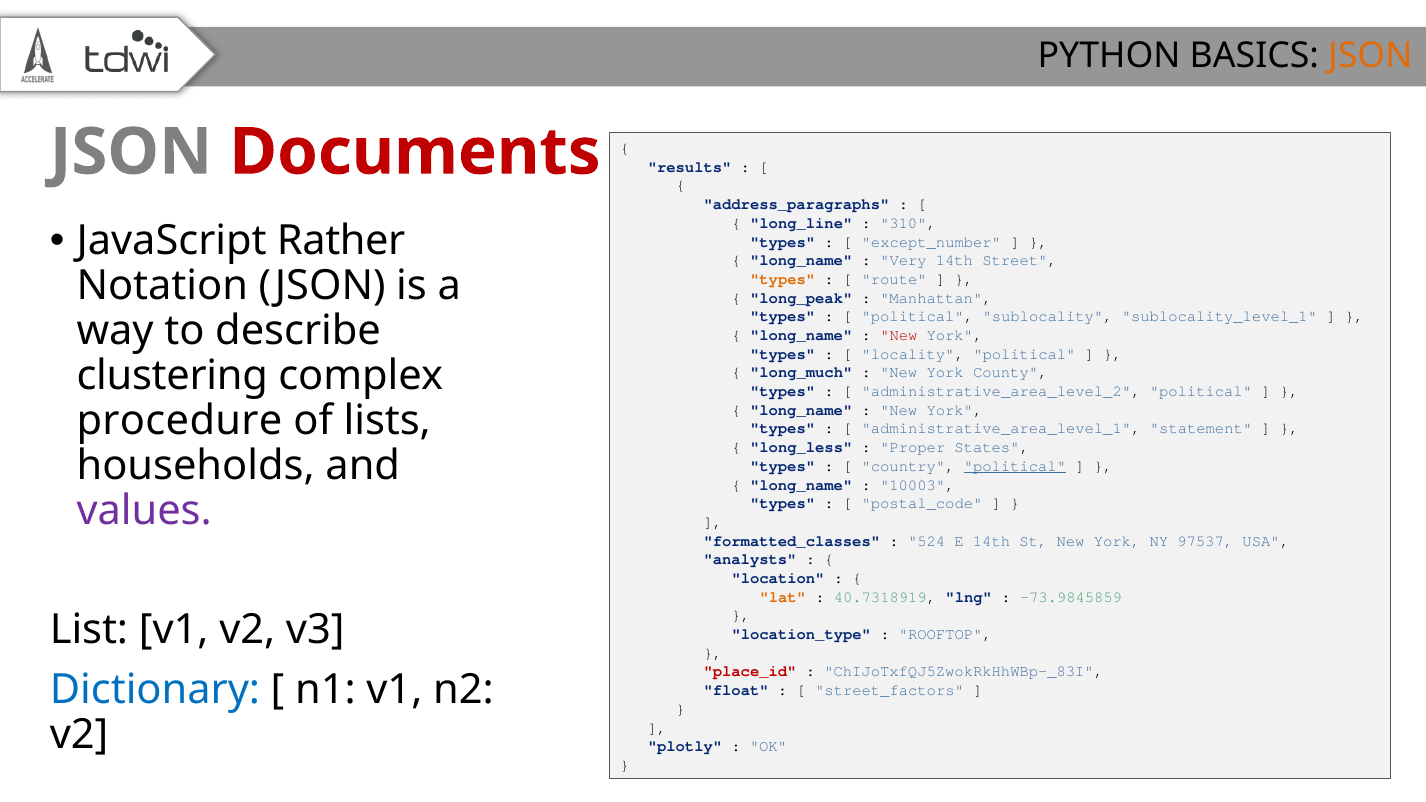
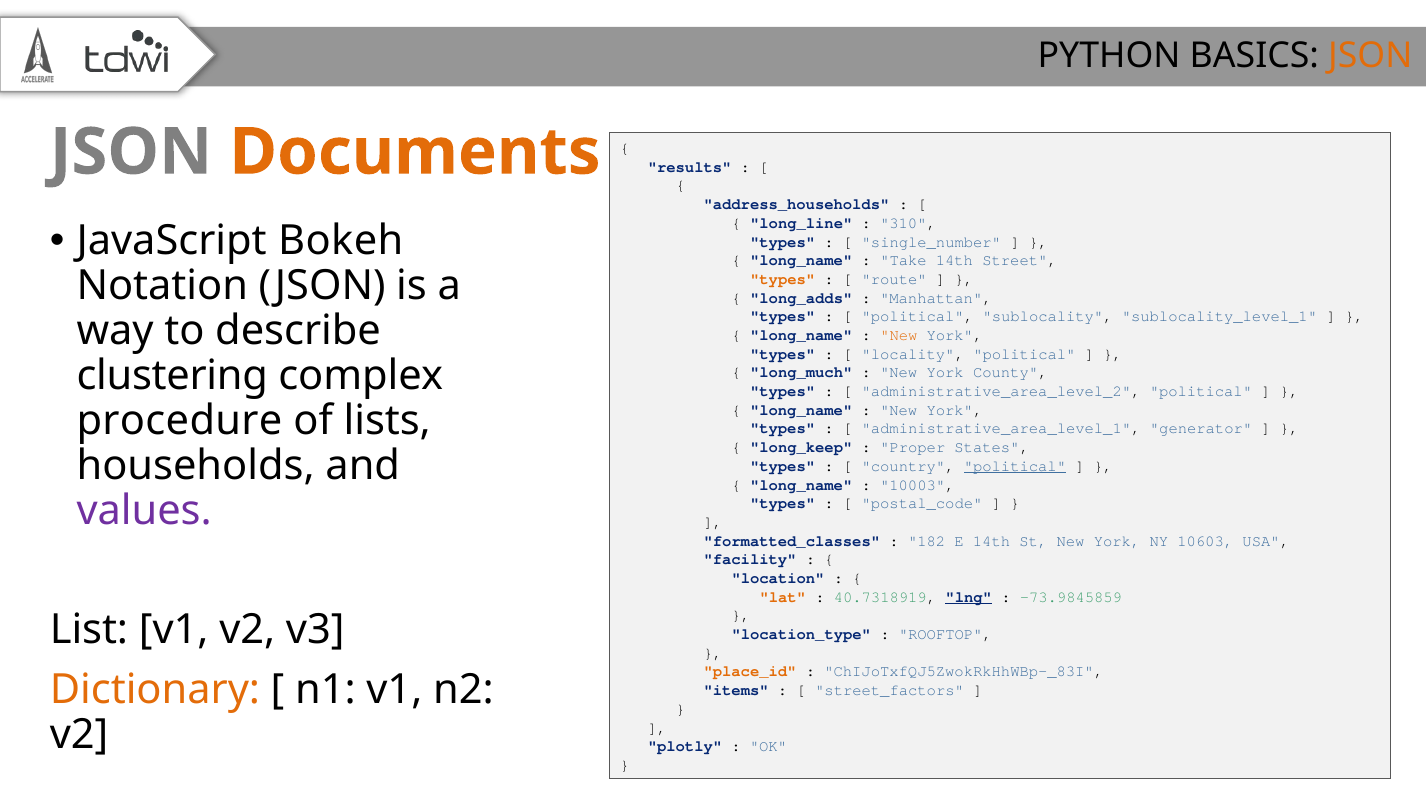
Documents colour: red -> orange
address_paragraphs: address_paragraphs -> address_households
Rather: Rather -> Bokeh
except_number: except_number -> single_number
Very: Very -> Take
long_peak: long_peak -> long_adds
New at (899, 335) colour: red -> orange
statement: statement -> generator
long_less: long_less -> long_keep
524: 524 -> 182
97537: 97537 -> 10603
analysts: analysts -> facility
lng underline: none -> present
place_id colour: red -> orange
Dictionary colour: blue -> orange
float: float -> items
